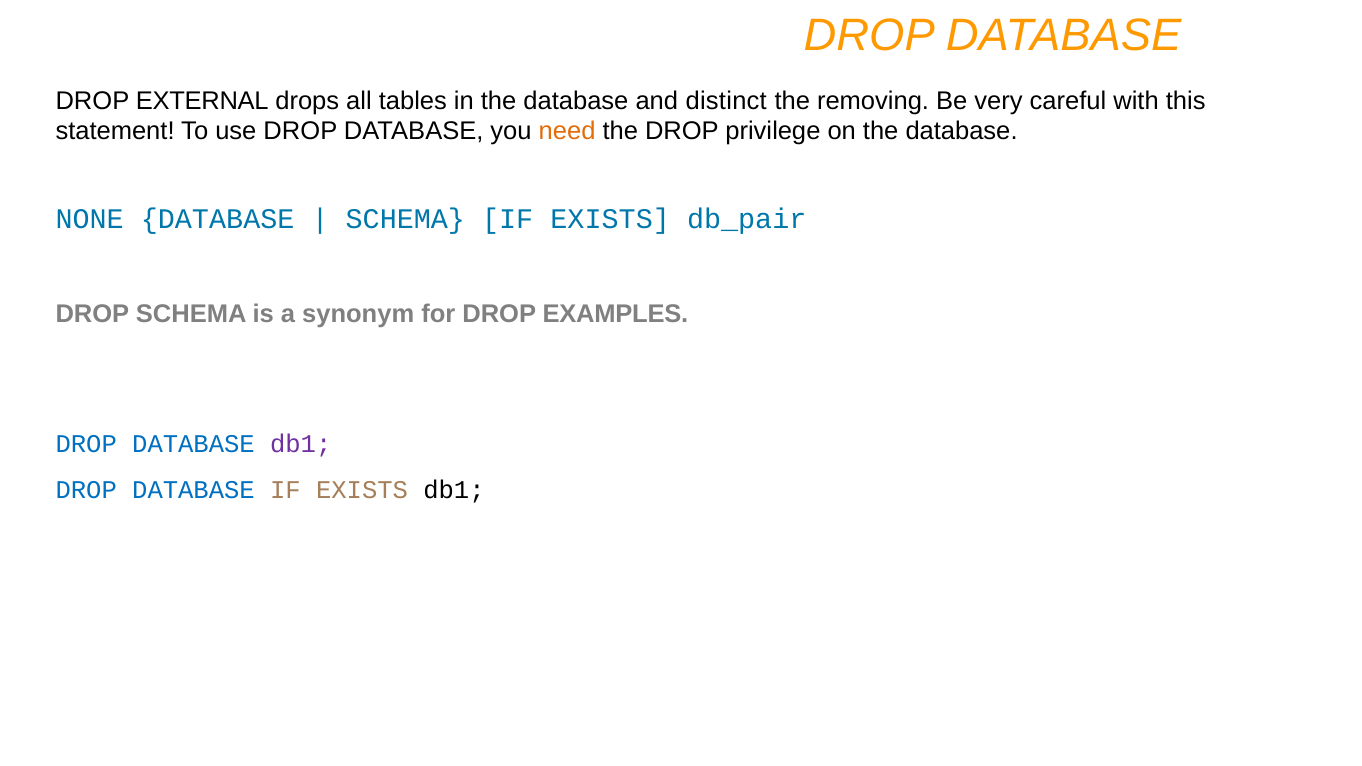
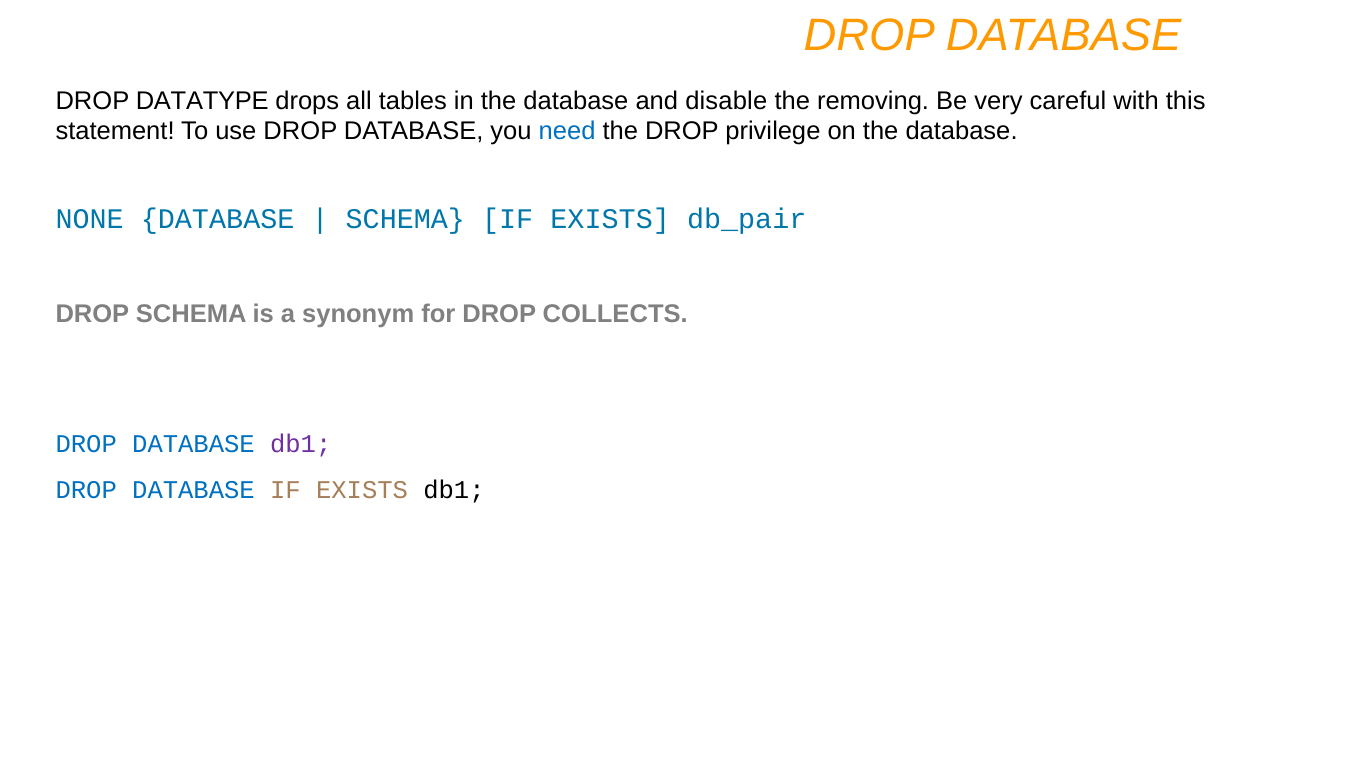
EXTERNAL: EXTERNAL -> DATATYPE
distinct: distinct -> disable
need colour: orange -> blue
EXAMPLES: EXAMPLES -> COLLECTS
